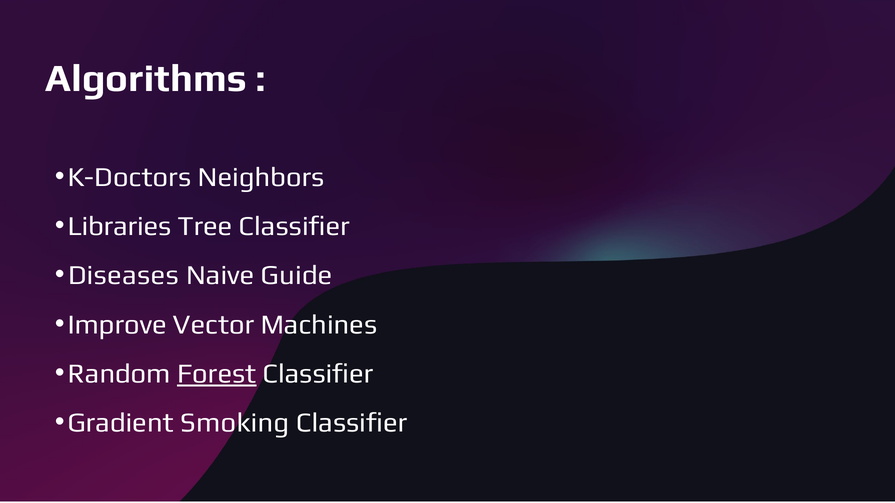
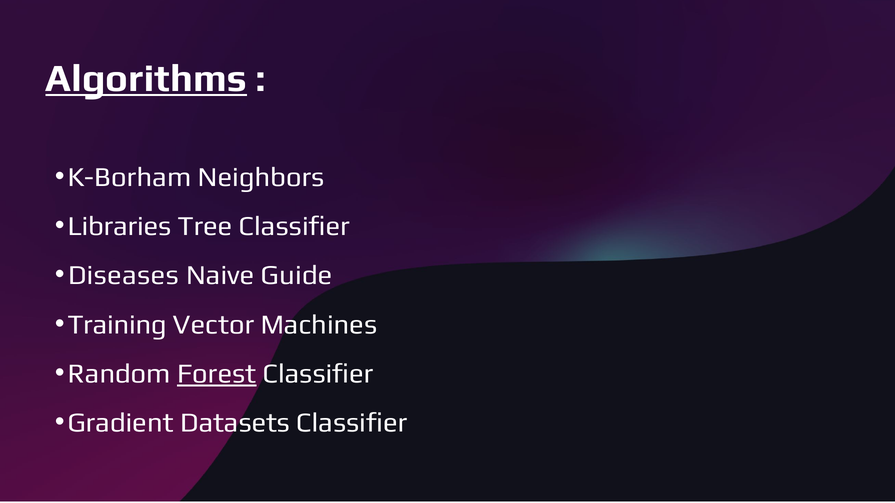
Algorithms underline: none -> present
K-Doctors: K-Doctors -> K-Borham
Improve: Improve -> Training
Smoking: Smoking -> Datasets
